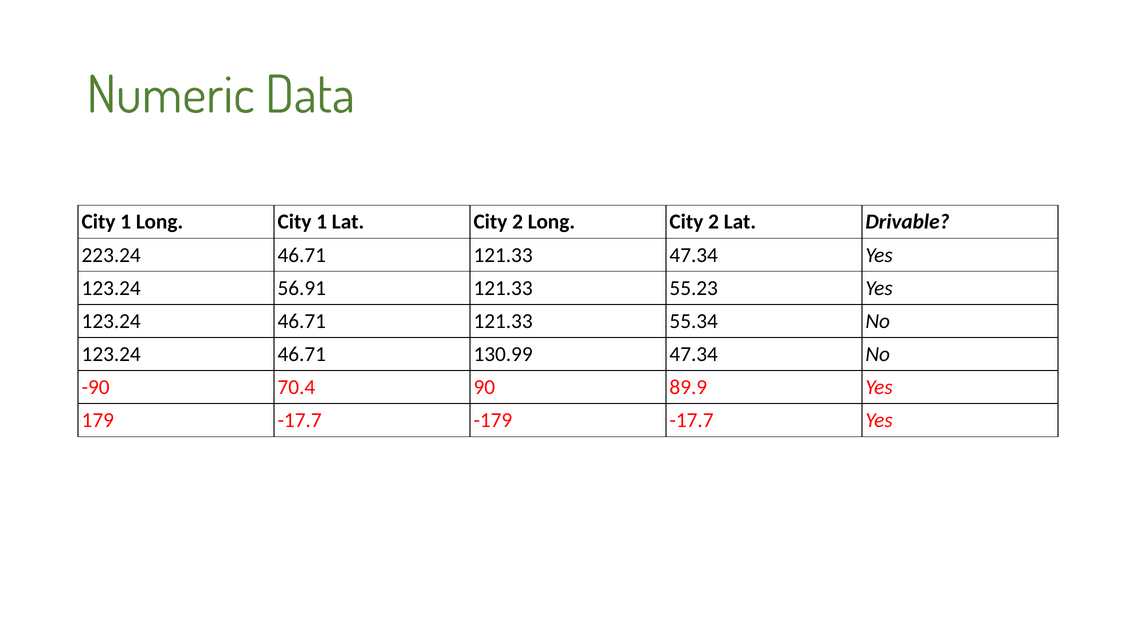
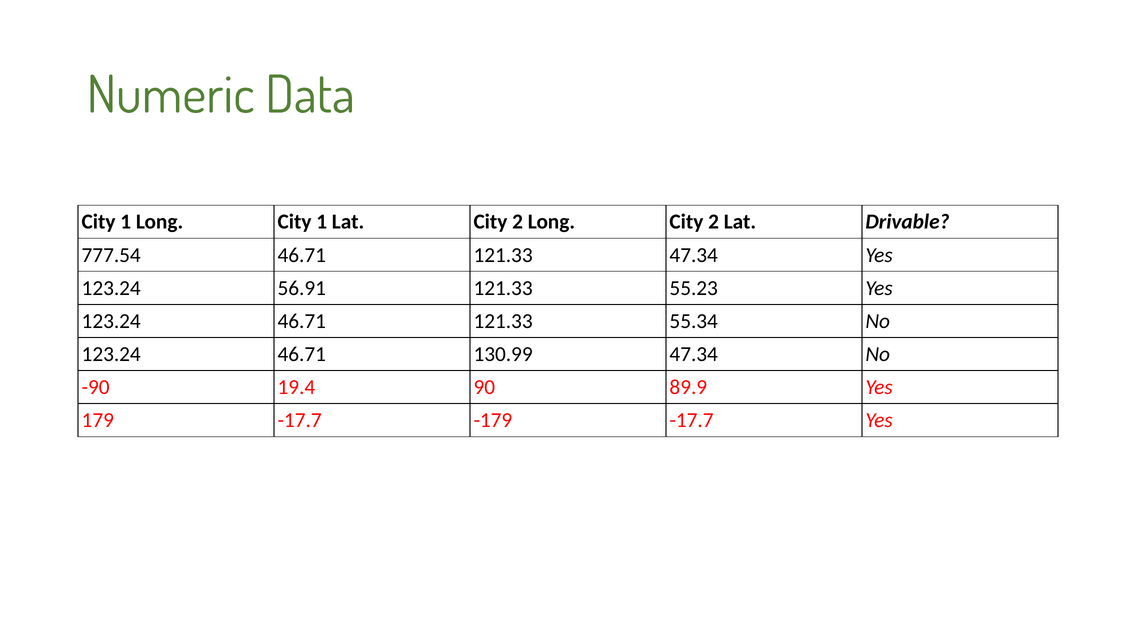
223.24: 223.24 -> 777.54
70.4: 70.4 -> 19.4
